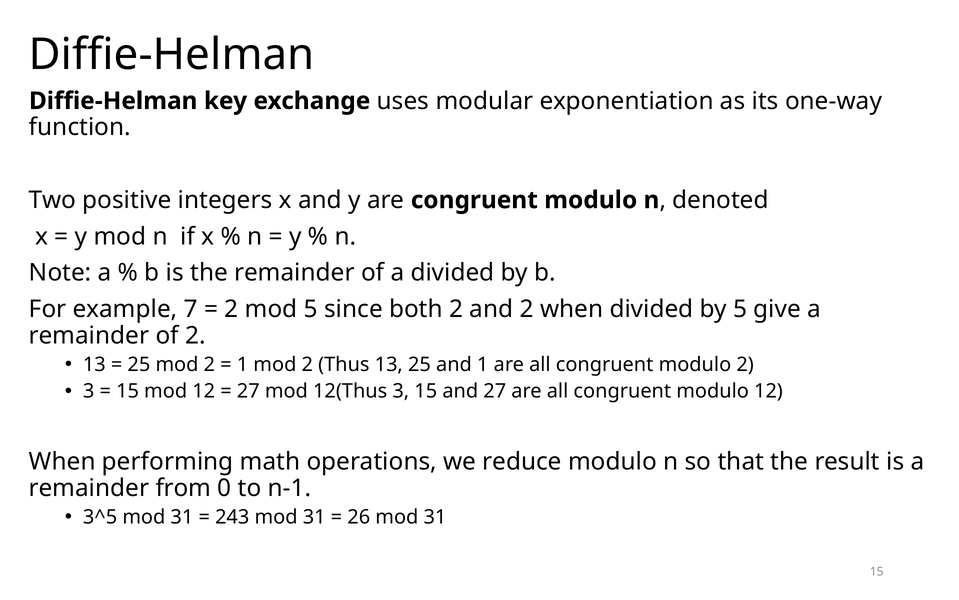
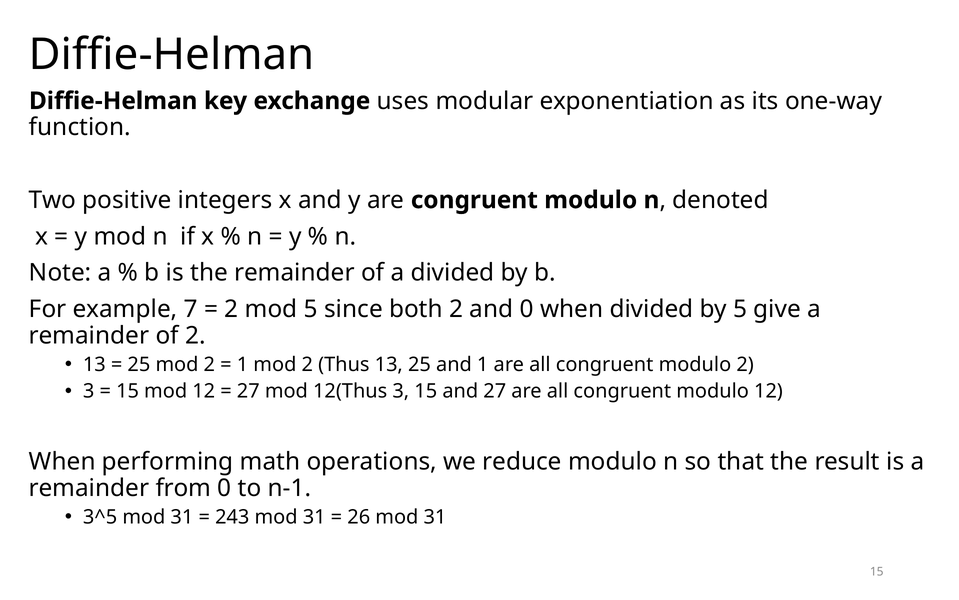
and 2: 2 -> 0
